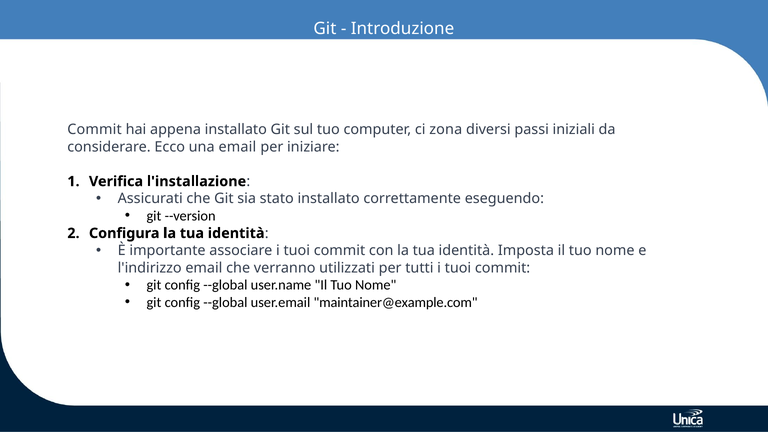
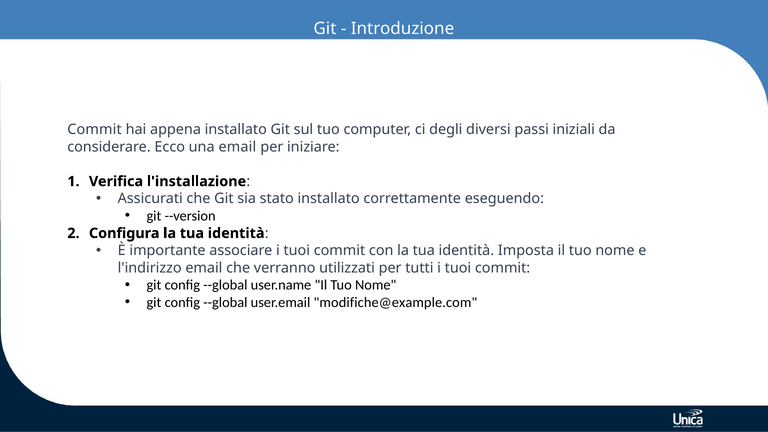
zona: zona -> degli
maintainer@example.com: maintainer@example.com -> modifiche@example.com
